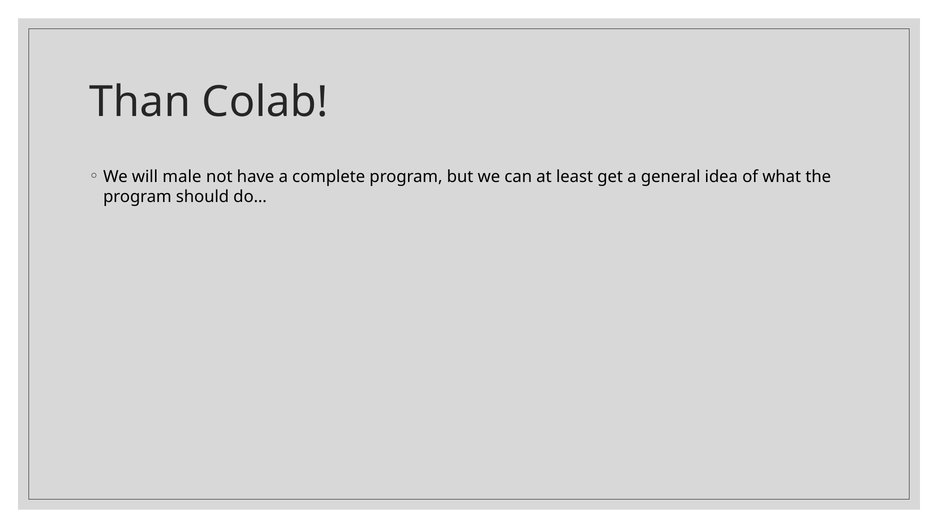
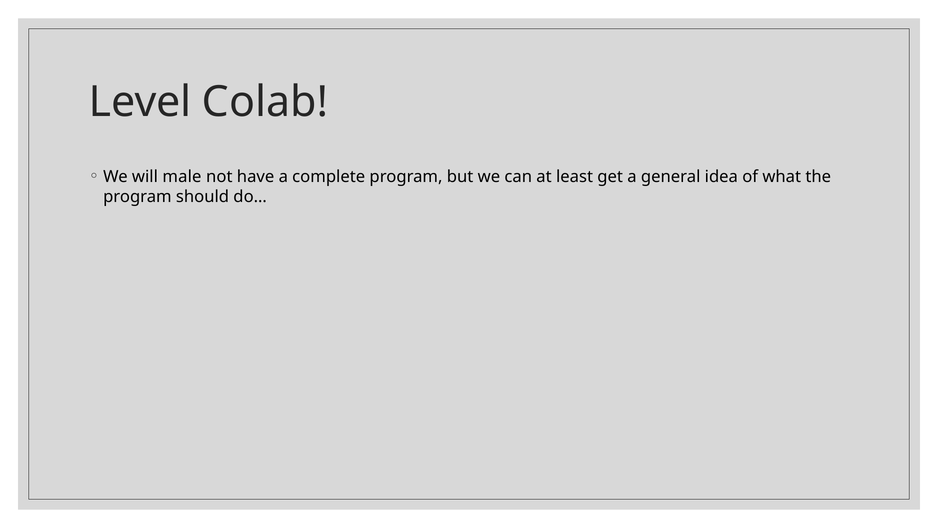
Than: Than -> Level
